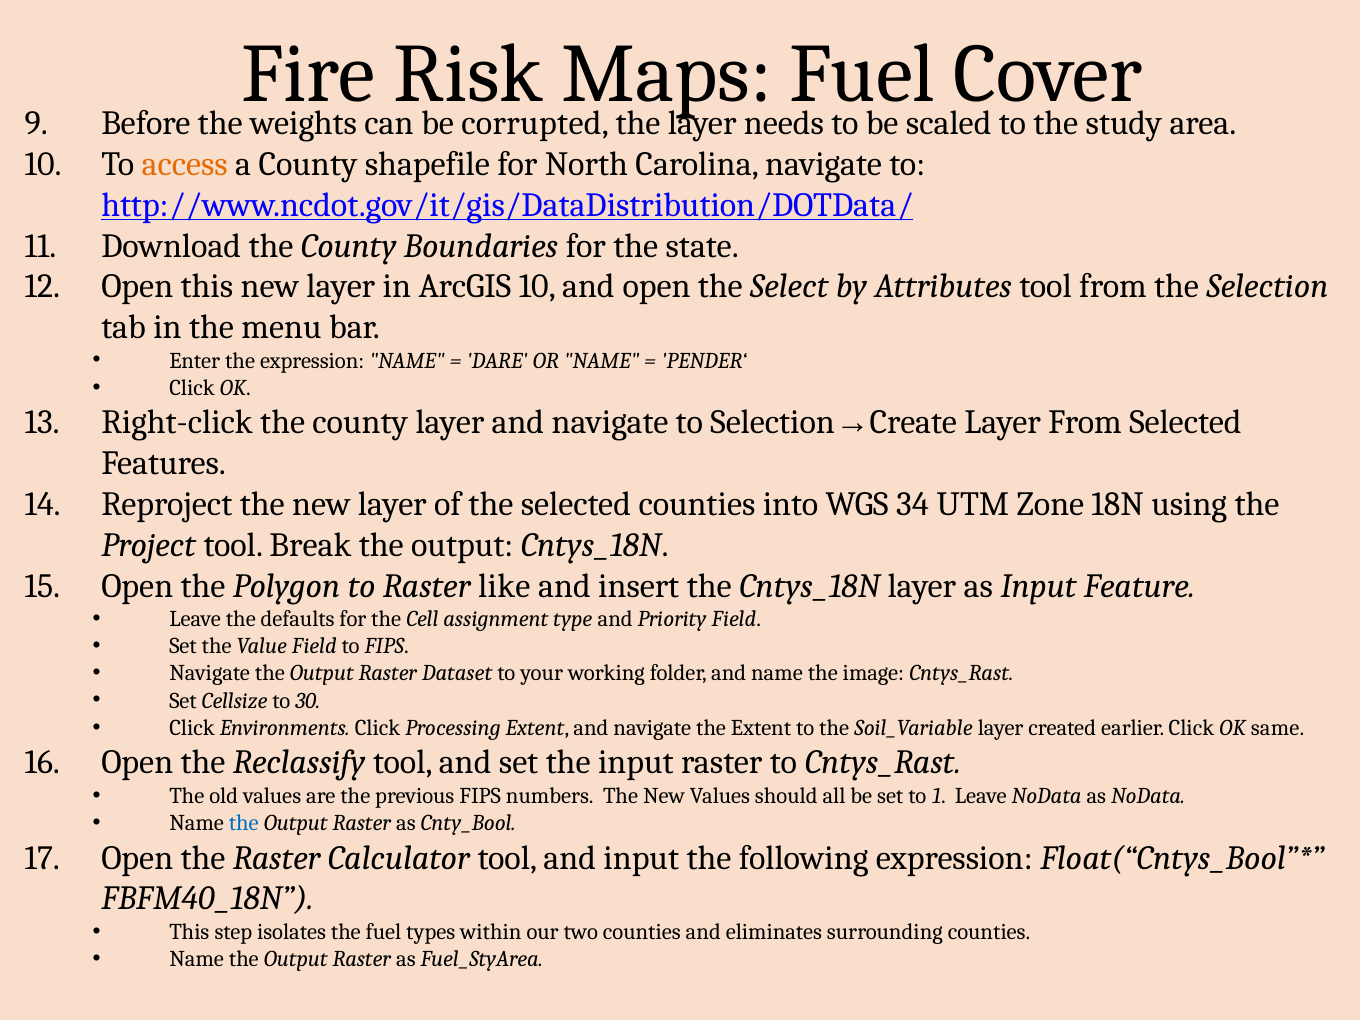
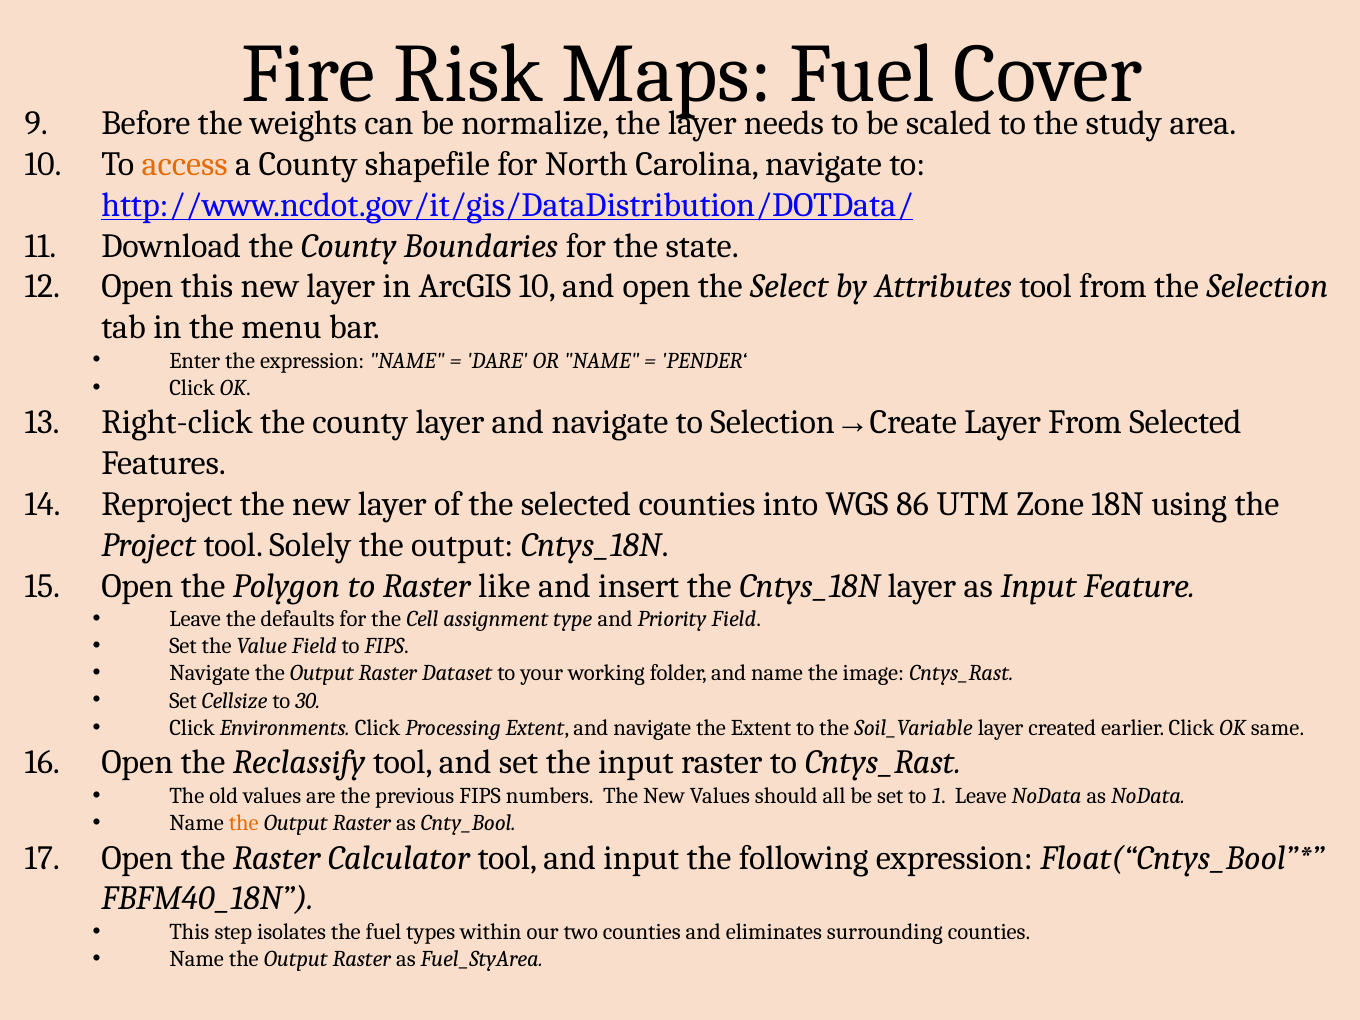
corrupted: corrupted -> normalize
34: 34 -> 86
Break: Break -> Solely
the at (244, 823) colour: blue -> orange
